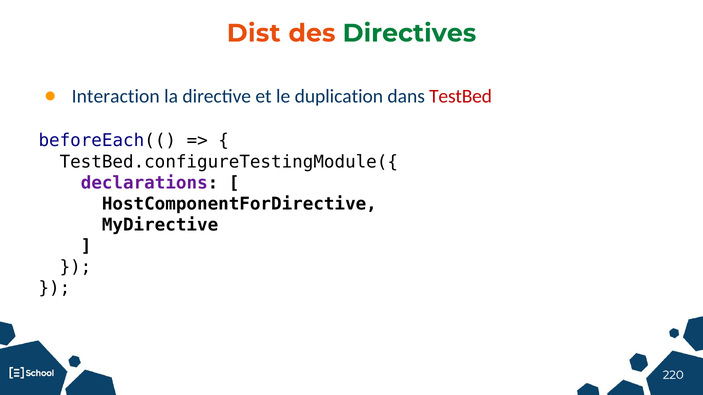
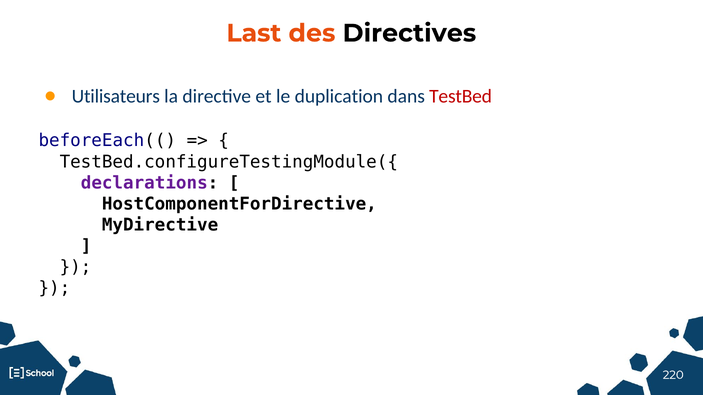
Dist: Dist -> Last
Directives colour: green -> black
Interaction: Interaction -> Utilisateurs
